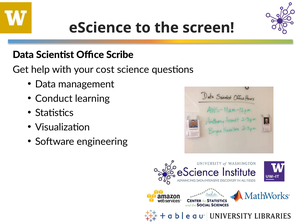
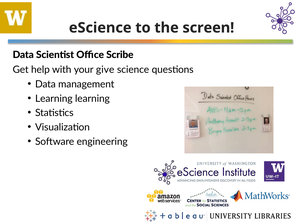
cost: cost -> give
Conduct at (54, 99): Conduct -> Learning
